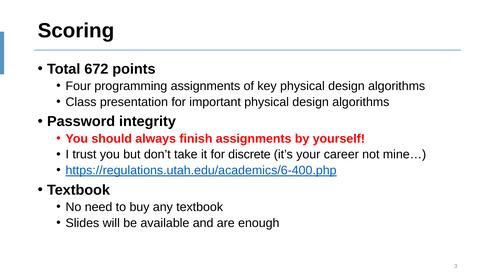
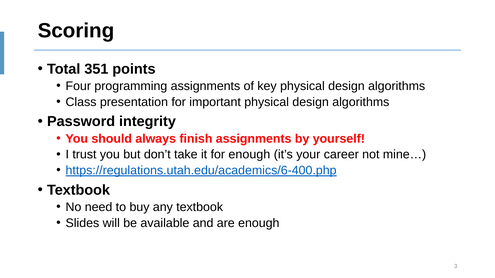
672: 672 -> 351
for discrete: discrete -> enough
